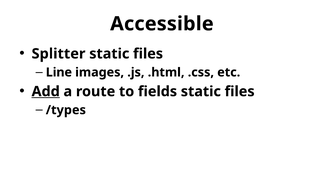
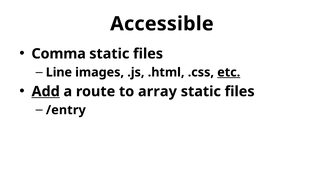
Splitter: Splitter -> Comma
etc underline: none -> present
fields: fields -> array
/types: /types -> /entry
